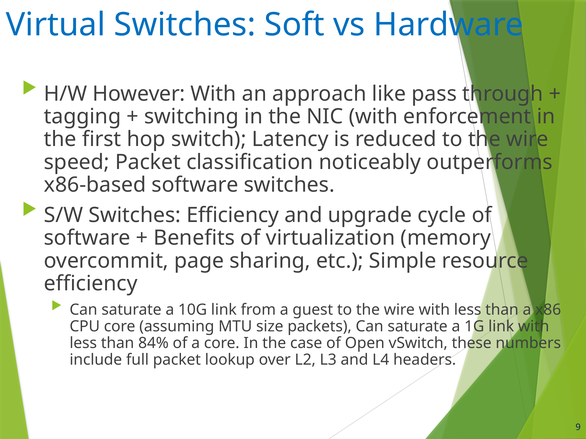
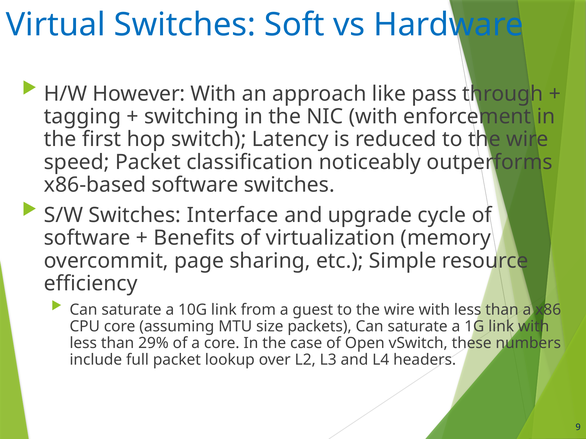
Switches Efficiency: Efficiency -> Interface
84%: 84% -> 29%
